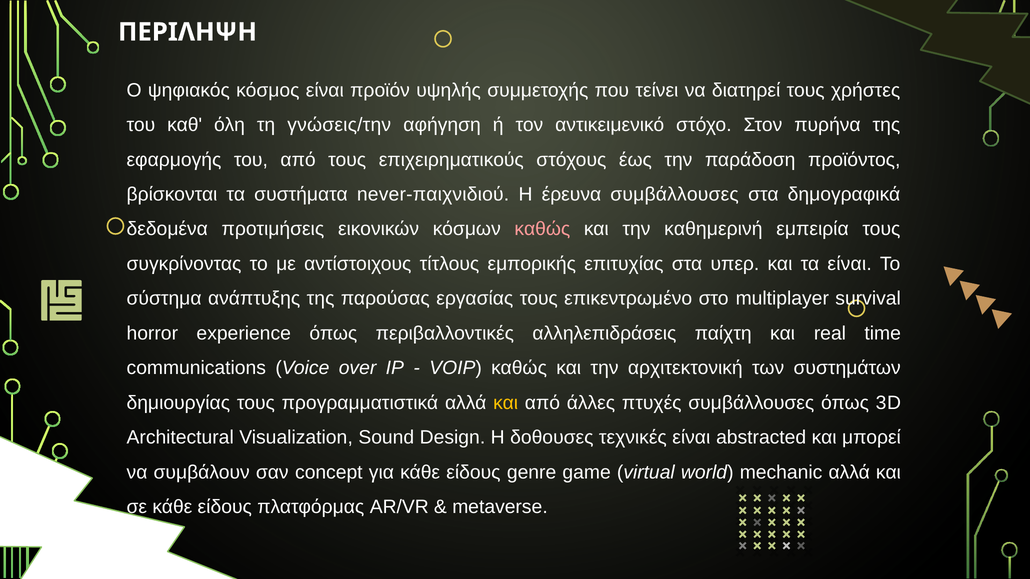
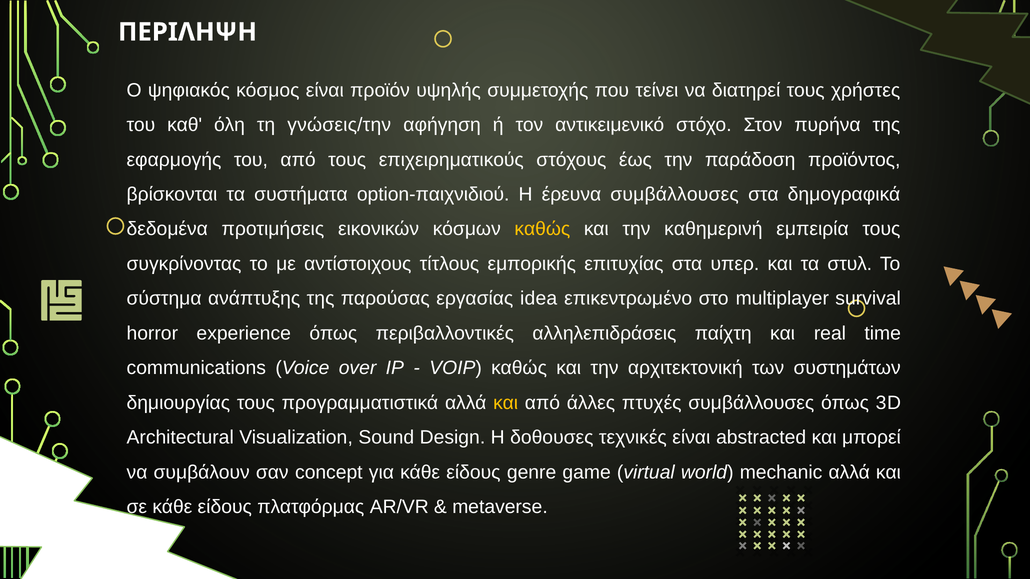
never-παιχνιδιού: never-παιχνιδιού -> option-παιχνιδιού
καθώς at (542, 229) colour: pink -> yellow
τα είναι: είναι -> στυλ
εργασίας τους: τους -> idea
